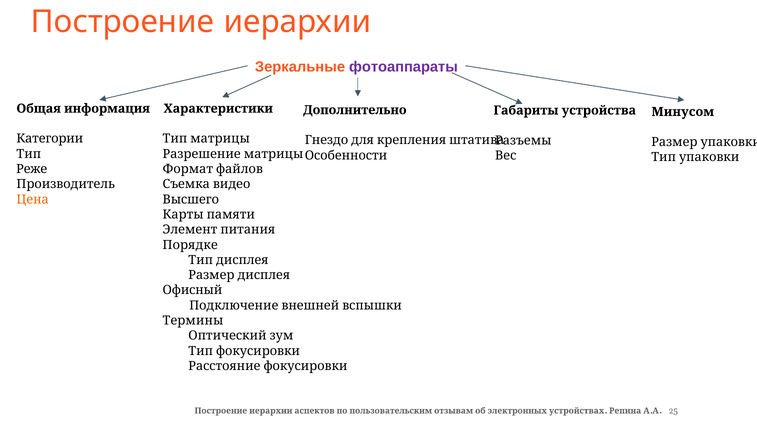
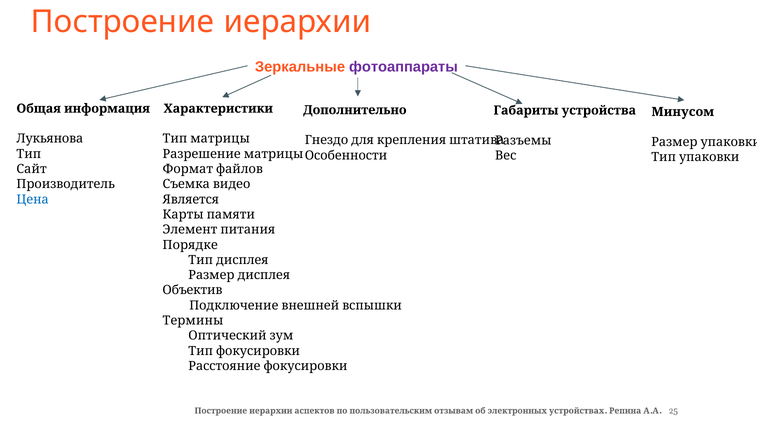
Категории: Категории -> Лукьянова
Реже: Реже -> Сайт
Цена colour: orange -> blue
Высшего: Высшего -> Является
Офисный: Офисный -> Объектив
